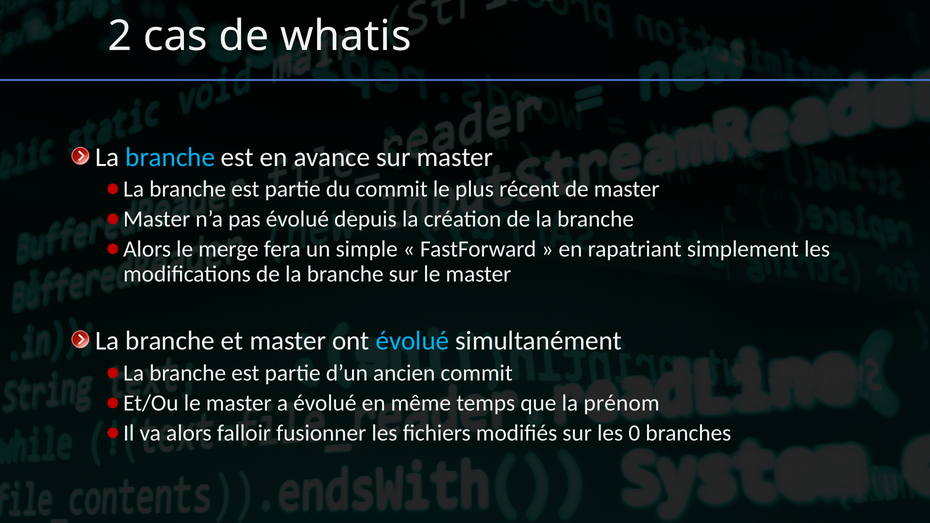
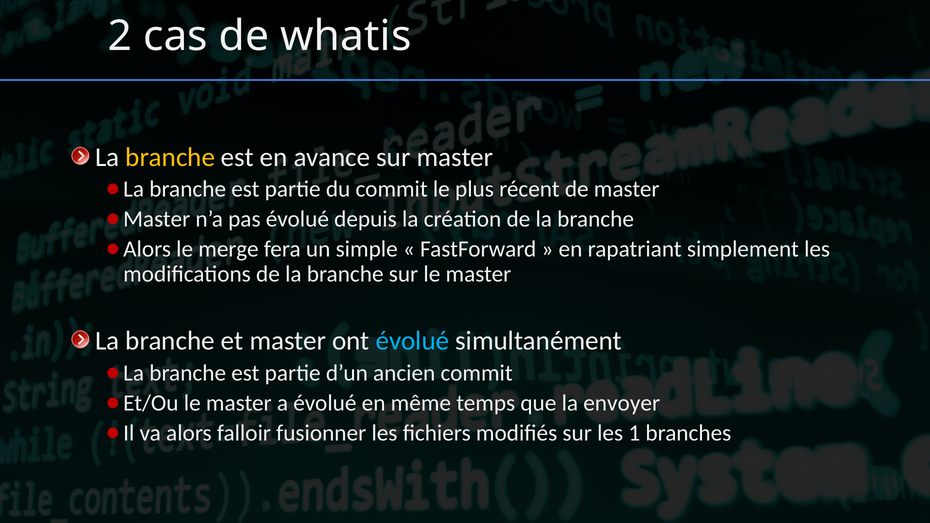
branche at (170, 157) colour: light blue -> yellow
prénom: prénom -> envoyer
0: 0 -> 1
